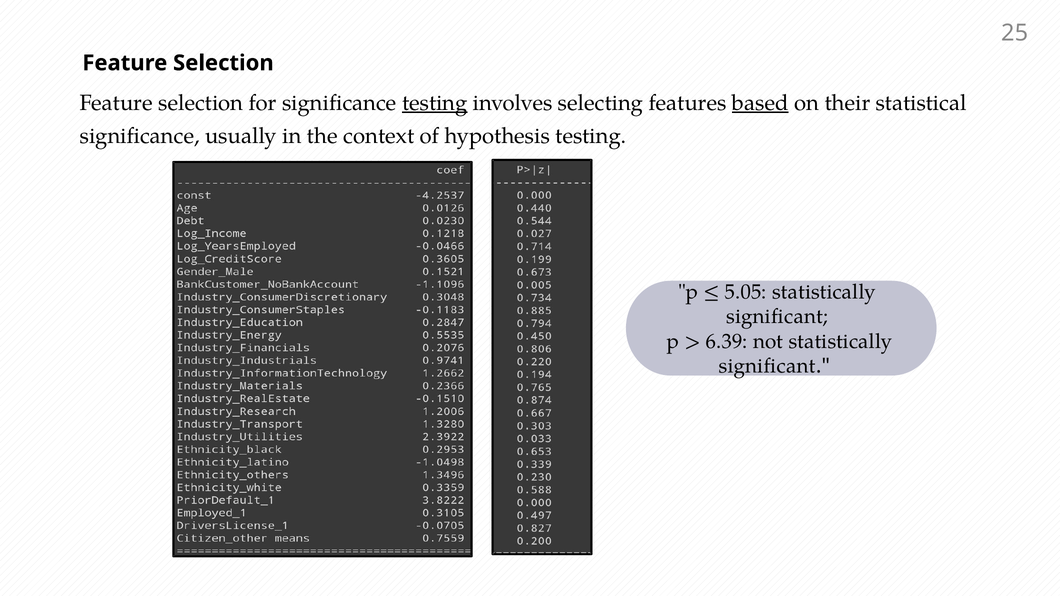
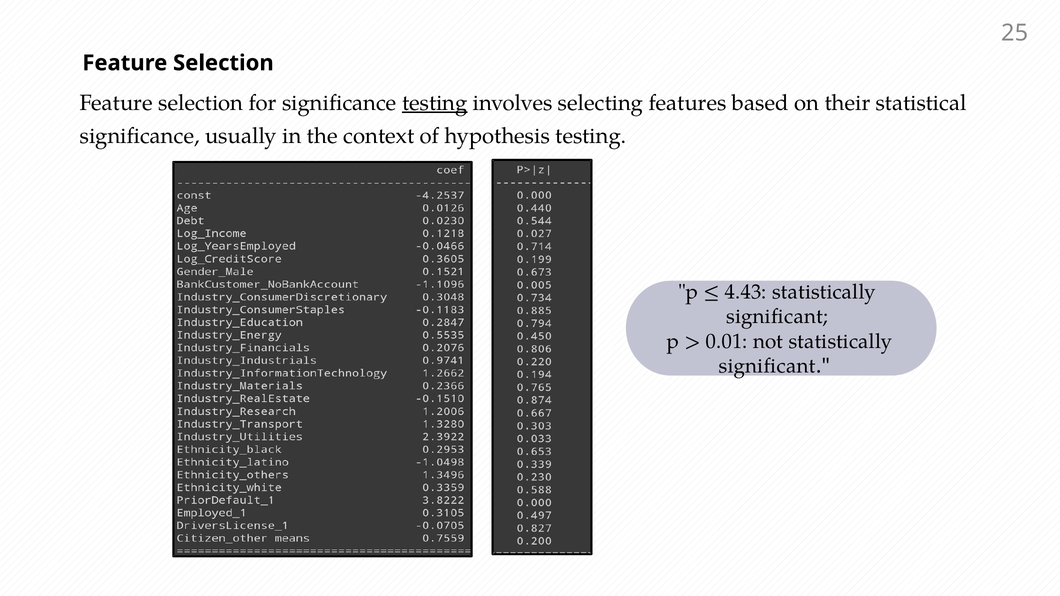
based underline: present -> none
5.05: 5.05 -> 4.43
6.39: 6.39 -> 0.01
